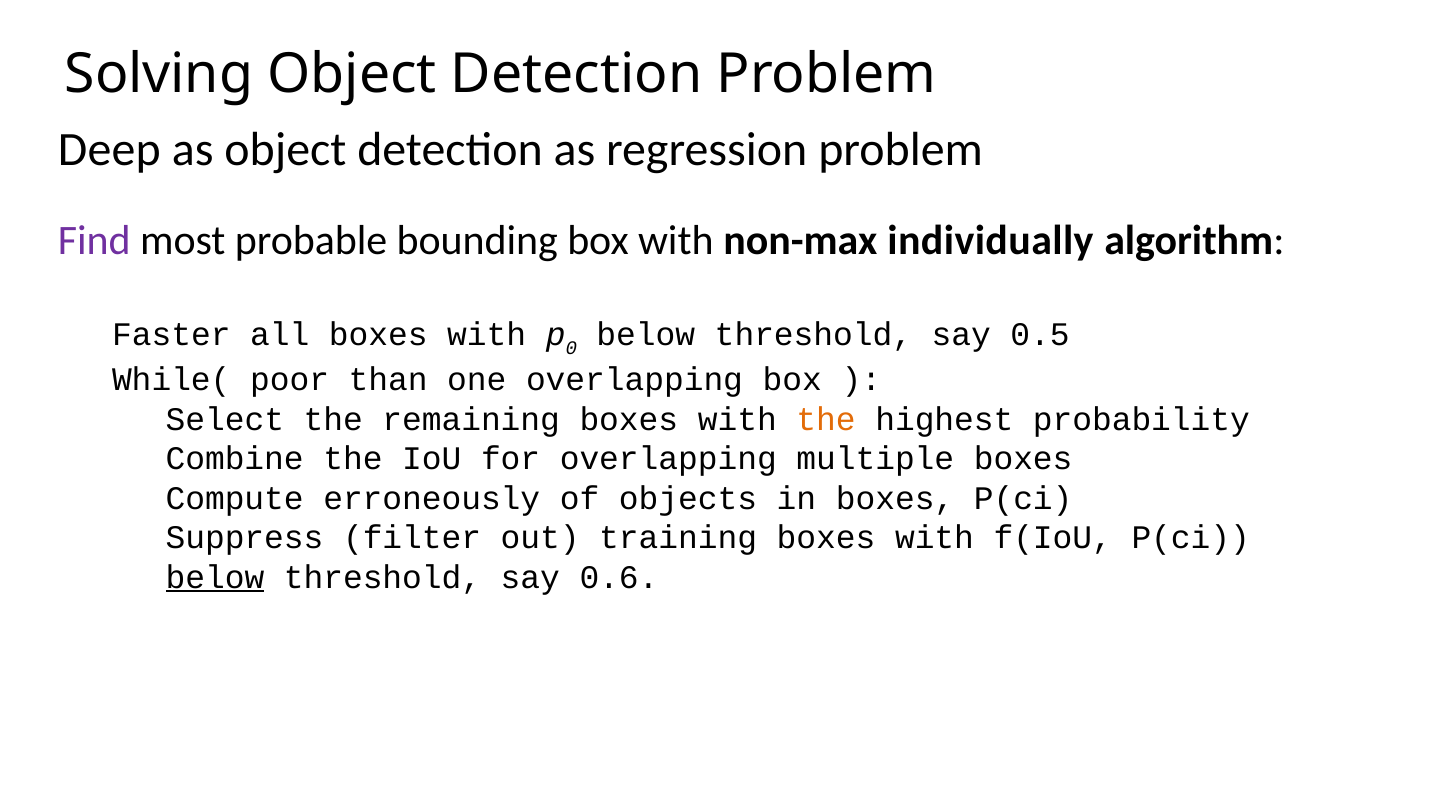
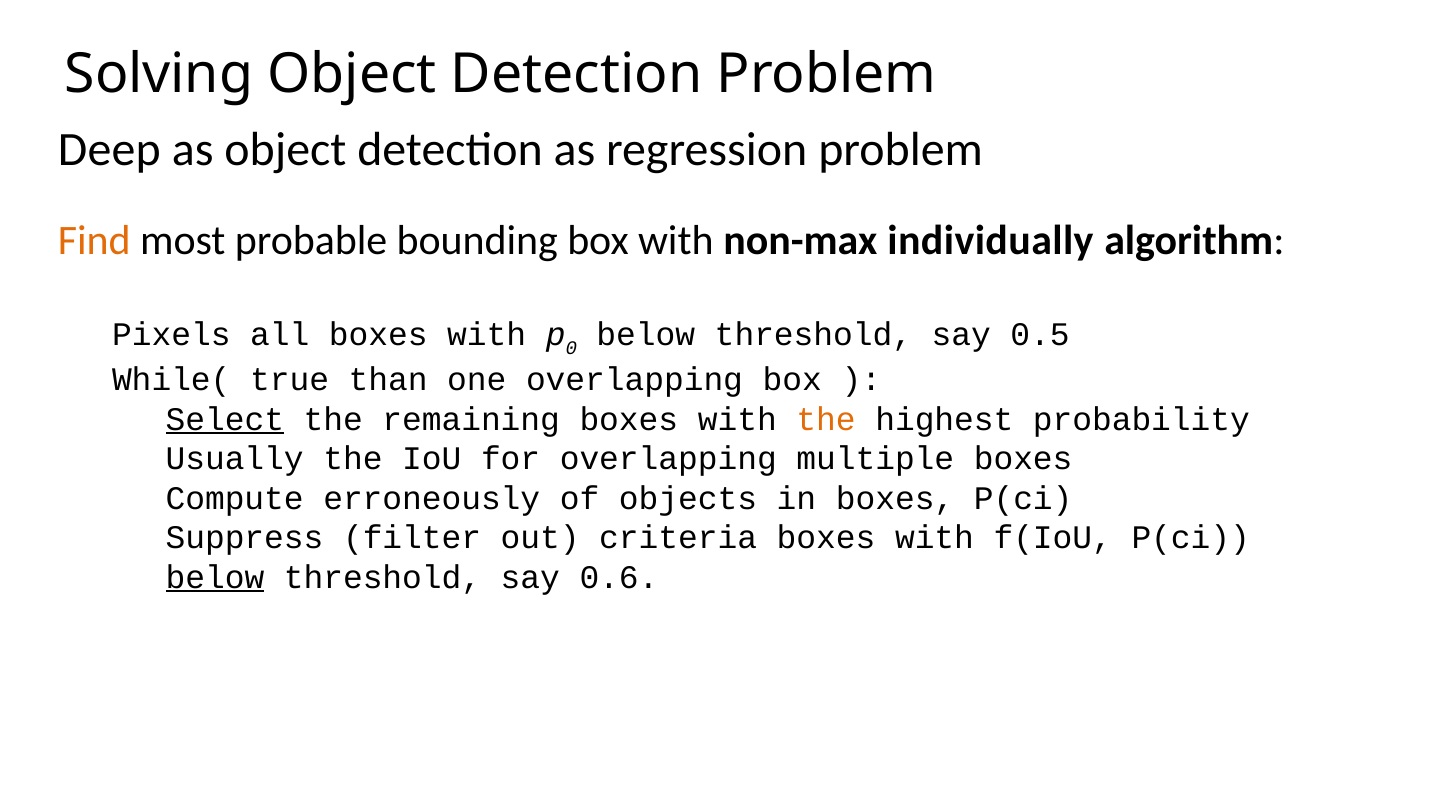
Find colour: purple -> orange
Faster: Faster -> Pixels
poor: poor -> true
Select underline: none -> present
Combine: Combine -> Usually
training: training -> criteria
